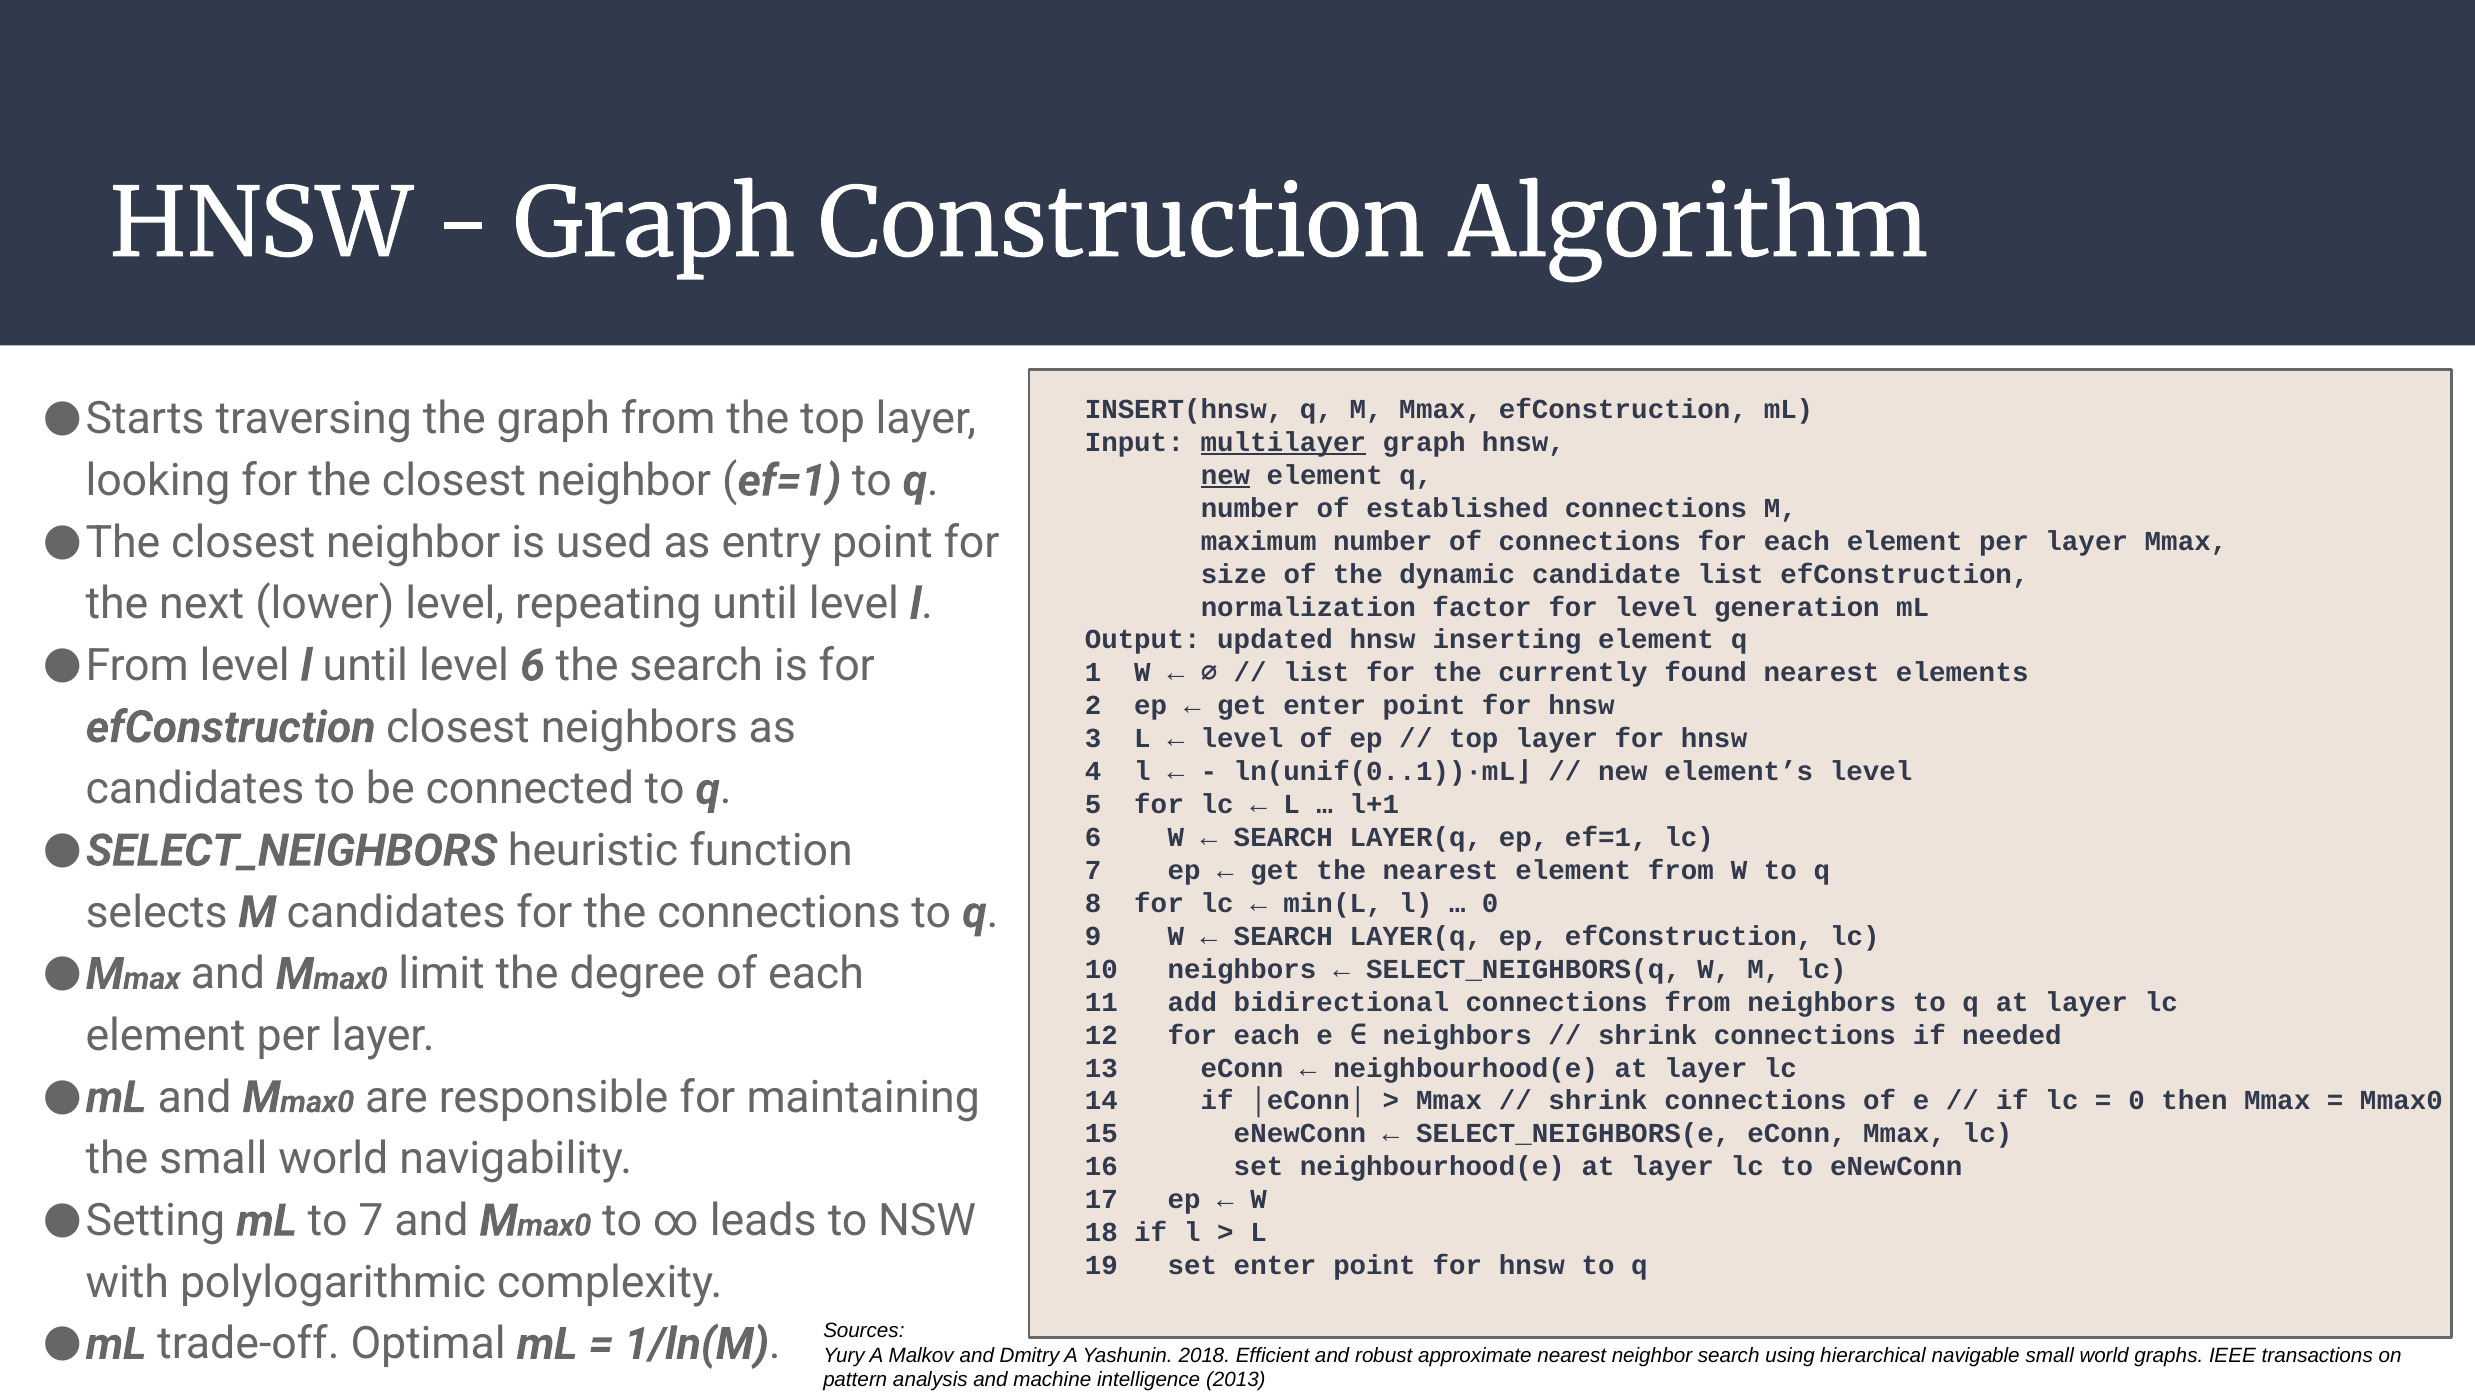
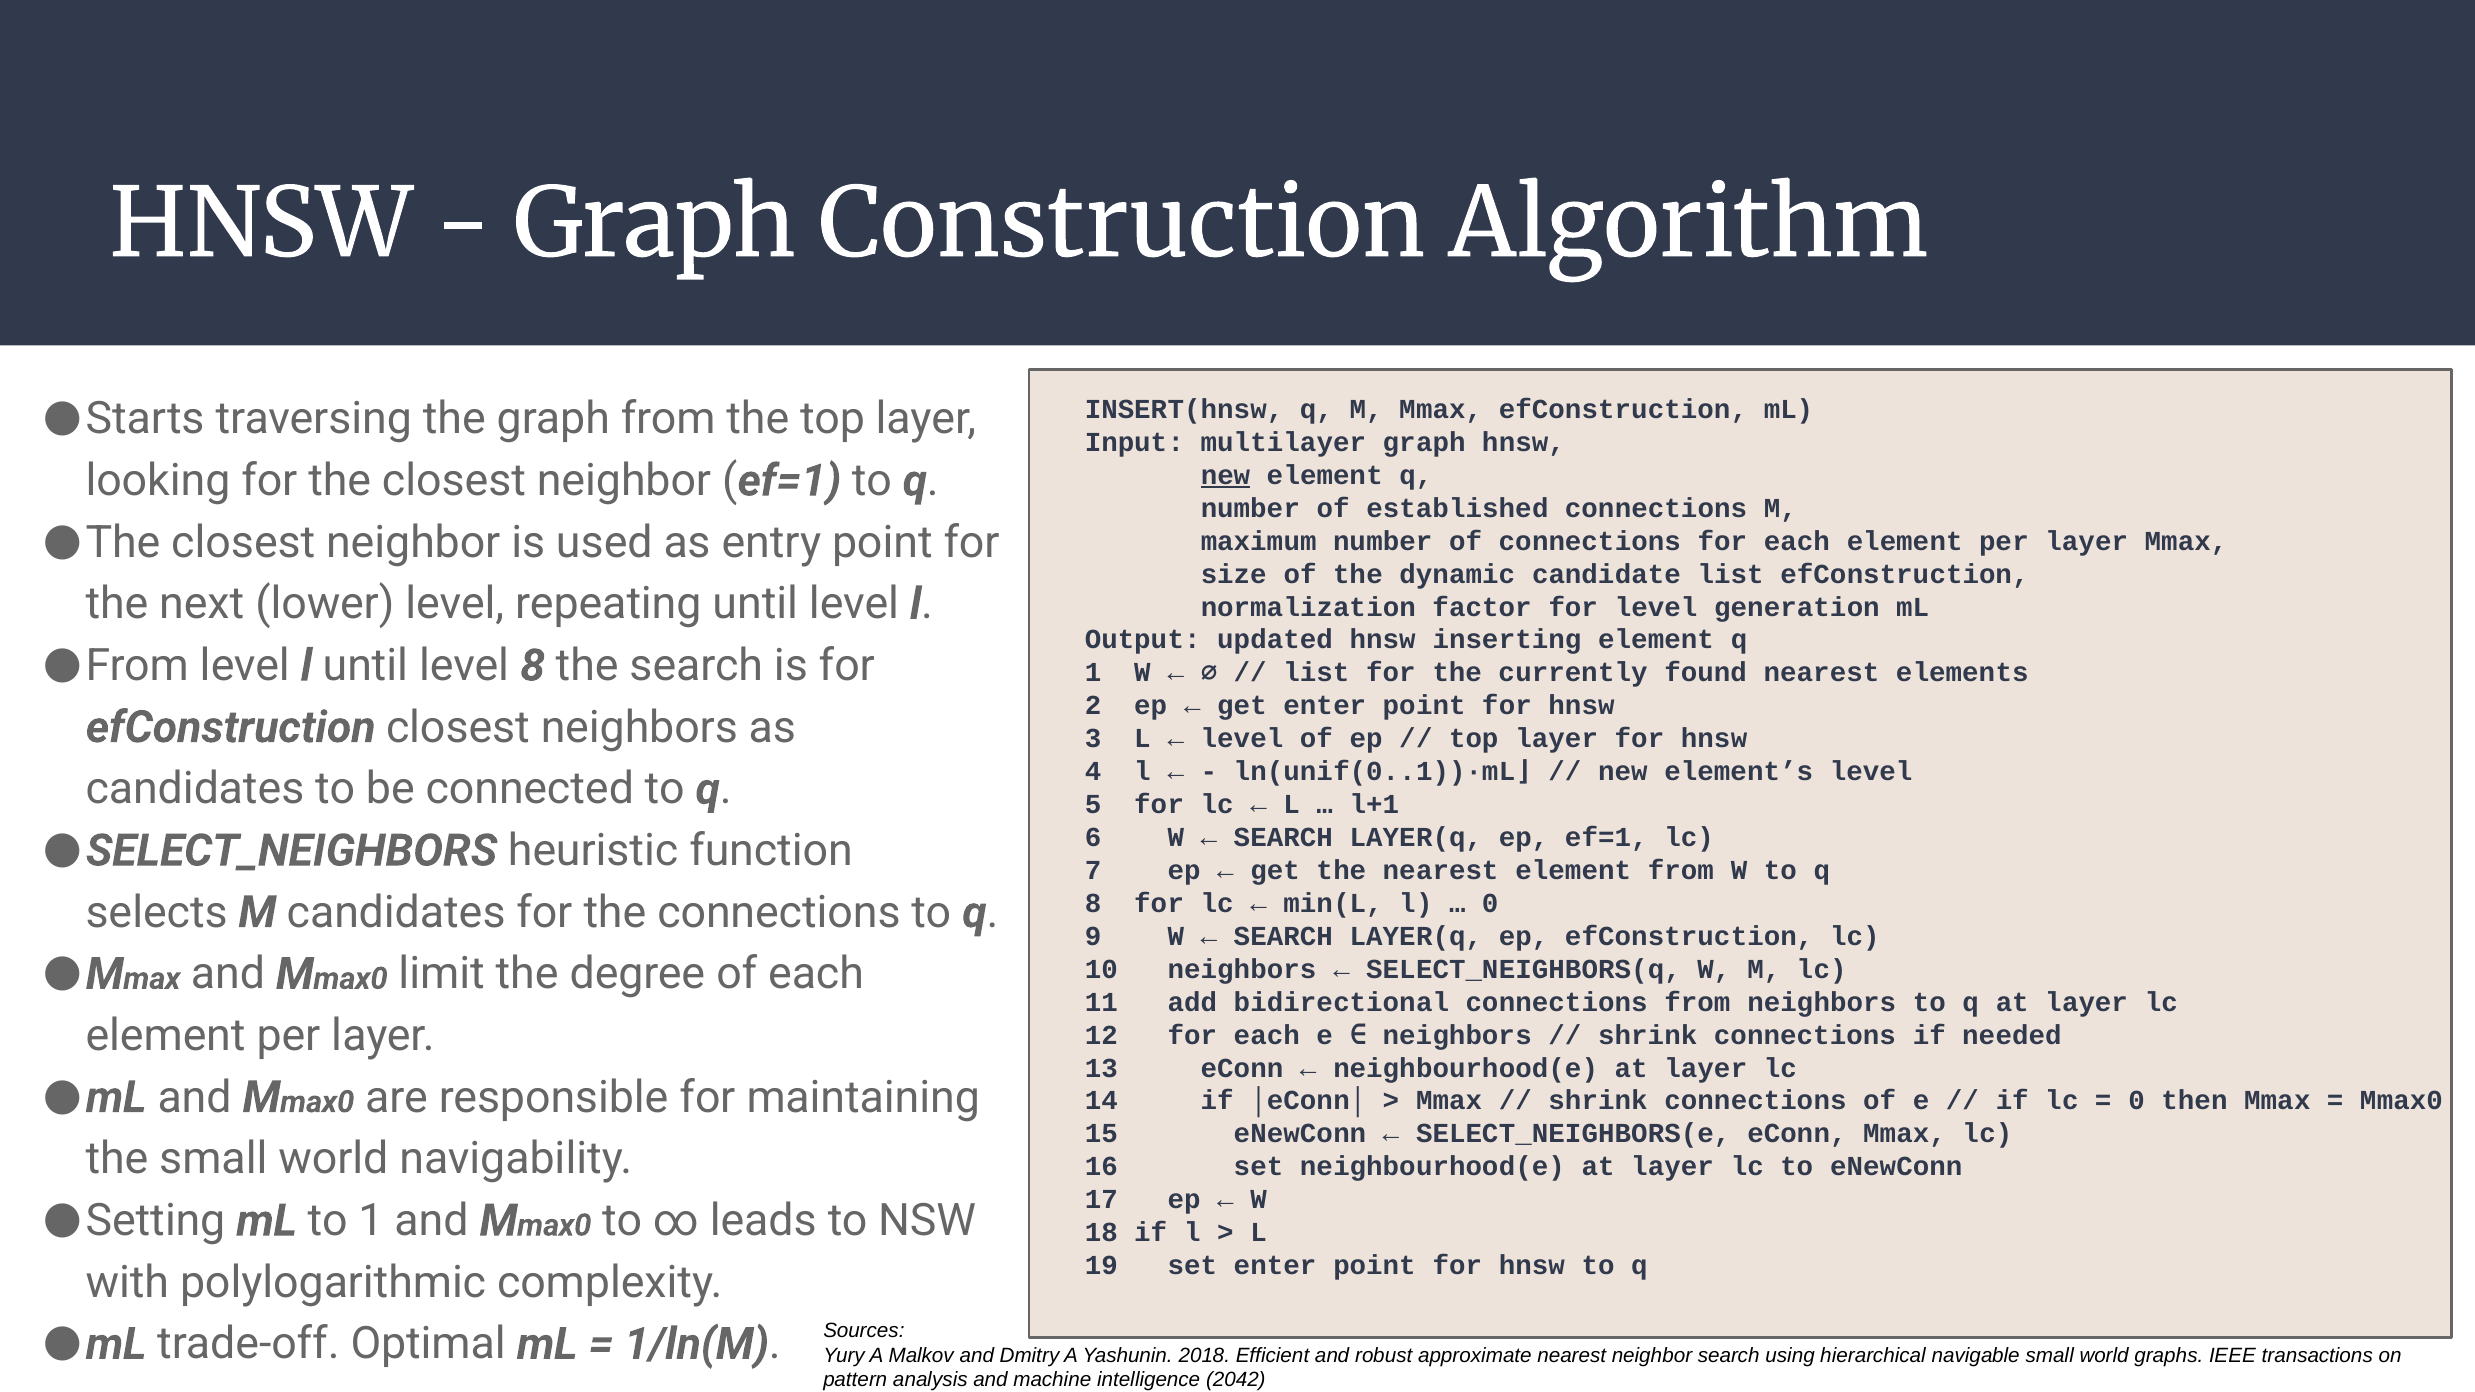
multilayer underline: present -> none
level 6: 6 -> 8
to 7: 7 -> 1
2013: 2013 -> 2042
